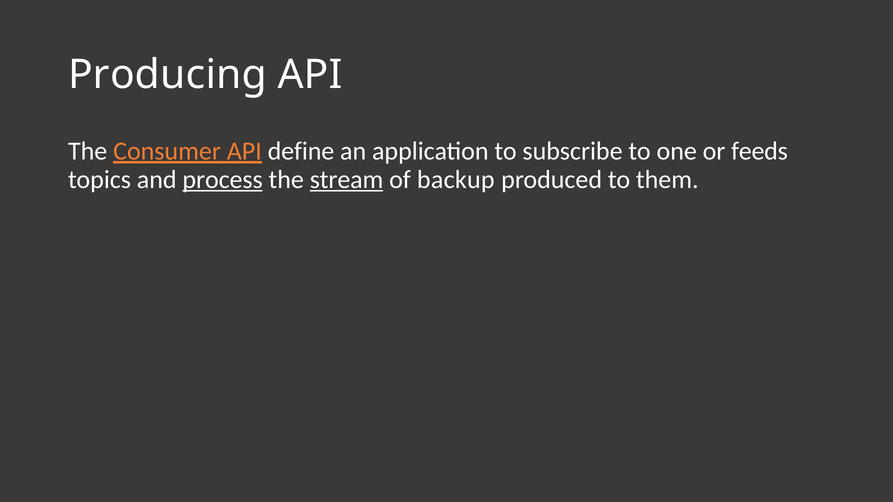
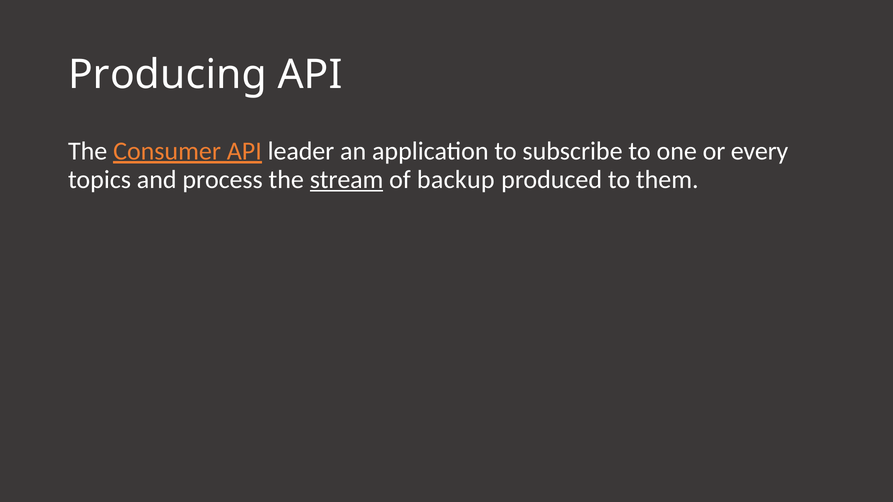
define: define -> leader
feeds: feeds -> every
process underline: present -> none
